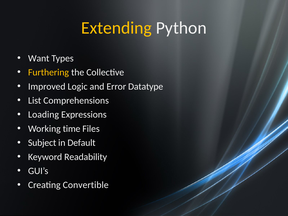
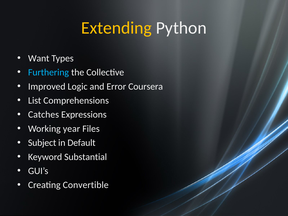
Furthering colour: yellow -> light blue
Datatype: Datatype -> Coursera
Loading: Loading -> Catches
time: time -> year
Readability: Readability -> Substantial
